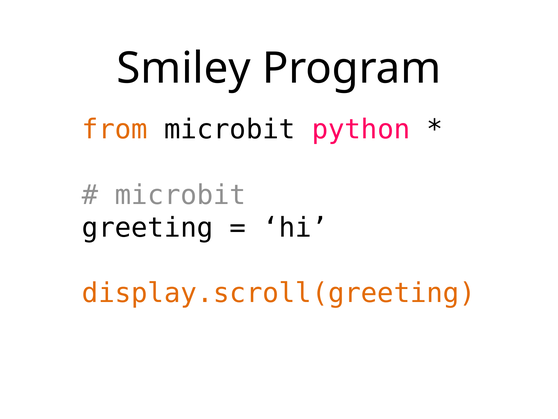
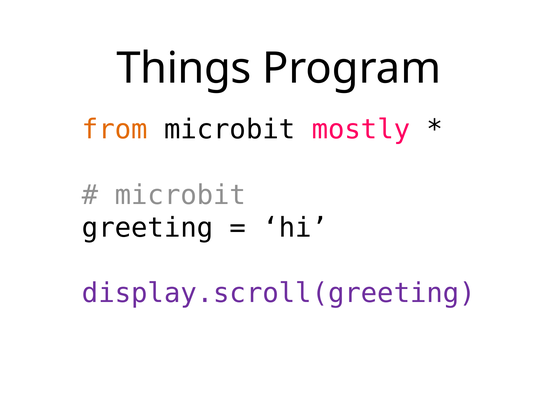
Smiley: Smiley -> Things
python: python -> mostly
display.scroll(greeting colour: orange -> purple
